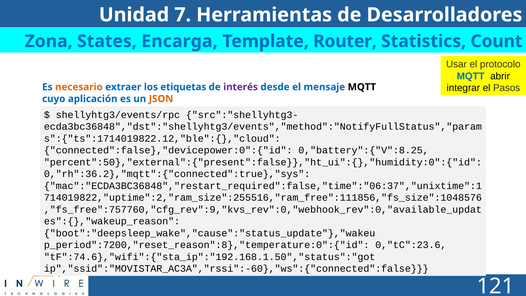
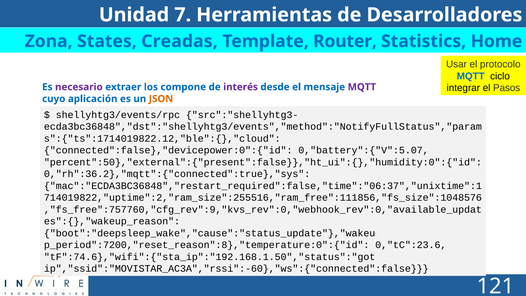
Encarga: Encarga -> Creadas
Count: Count -> Home
abrir: abrir -> ciclo
necesario colour: orange -> purple
etiquetas: etiquetas -> compone
MQTT at (362, 87) colour: black -> purple
0,"battery":{"V":8.25: 0,"battery":{"V":8.25 -> 0,"battery":{"V":5.07
